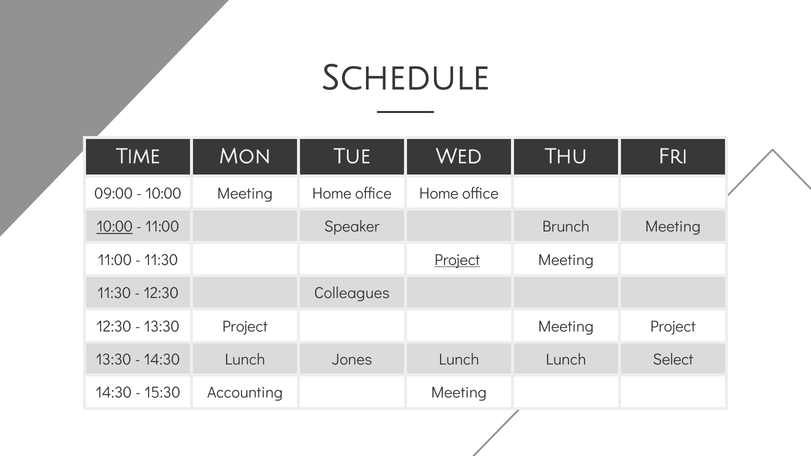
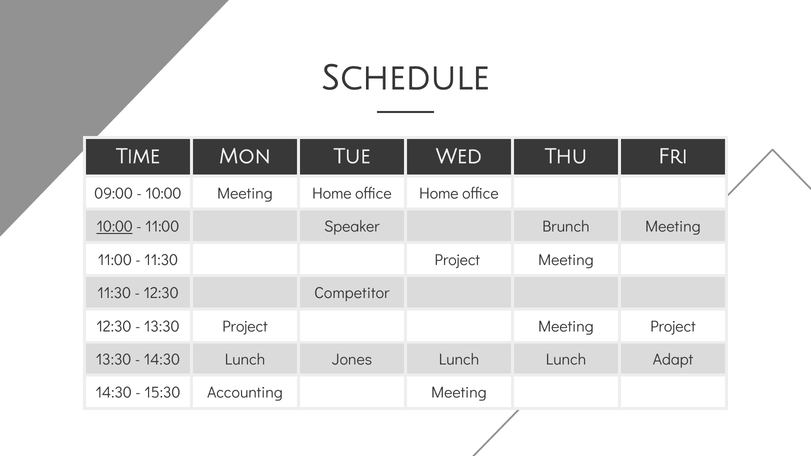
Project at (457, 260) underline: present -> none
Colleagues: Colleagues -> Competitor
Select: Select -> Adapt
